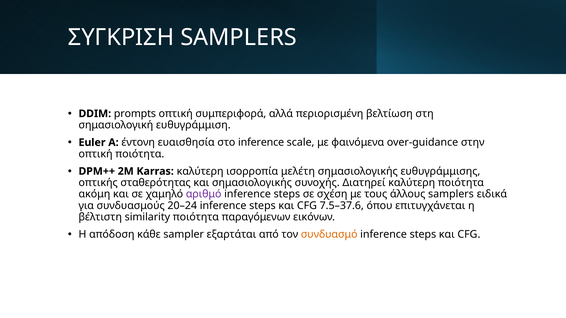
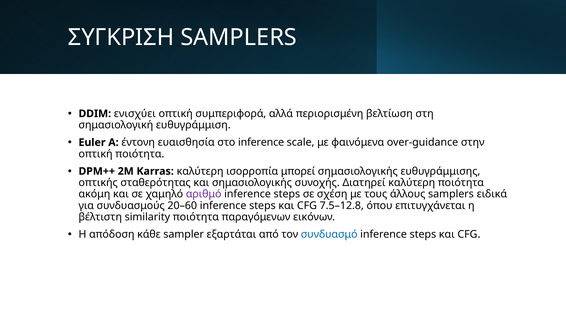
prompts: prompts -> ενισχύει
μελέτη: μελέτη -> μπορεί
20–24: 20–24 -> 20–60
7.5–37.6: 7.5–37.6 -> 7.5–12.8
συνδυασμό colour: orange -> blue
